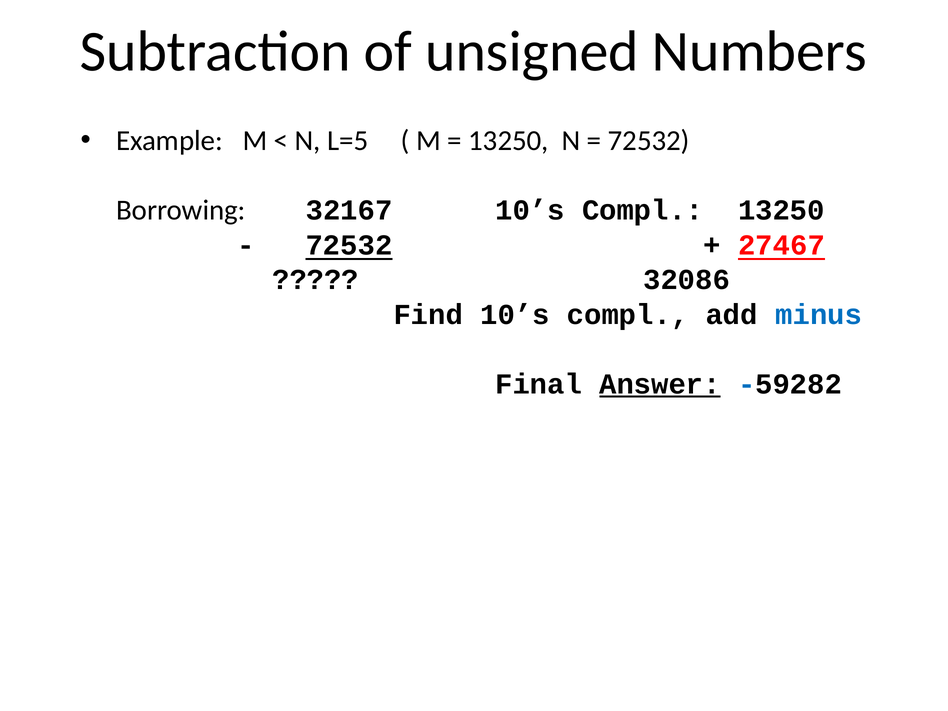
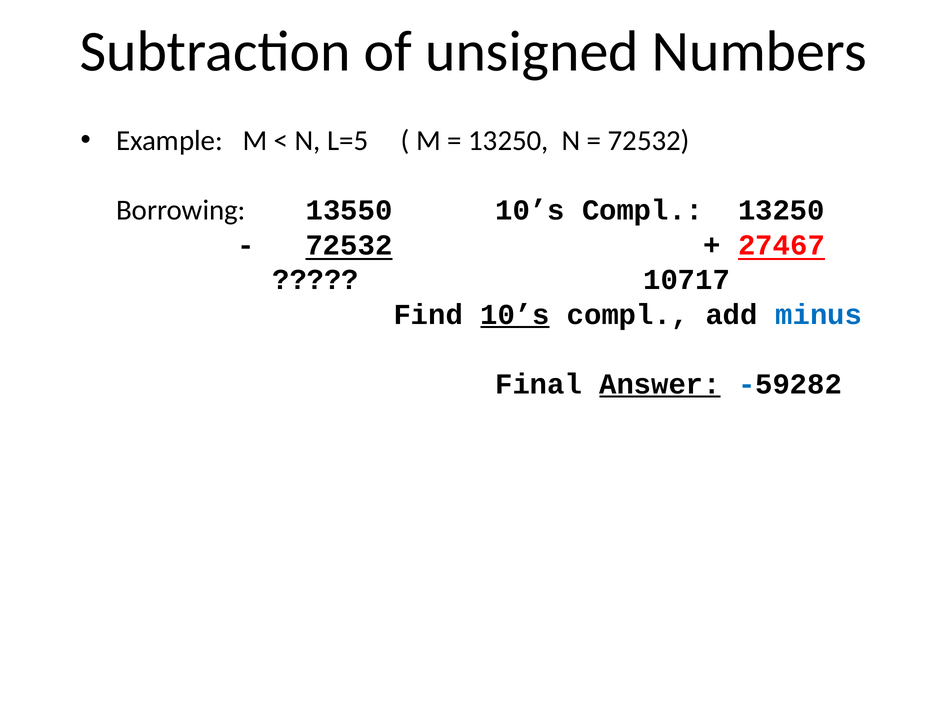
32167: 32167 -> 13550
32086: 32086 -> 10717
10’s at (515, 315) underline: none -> present
